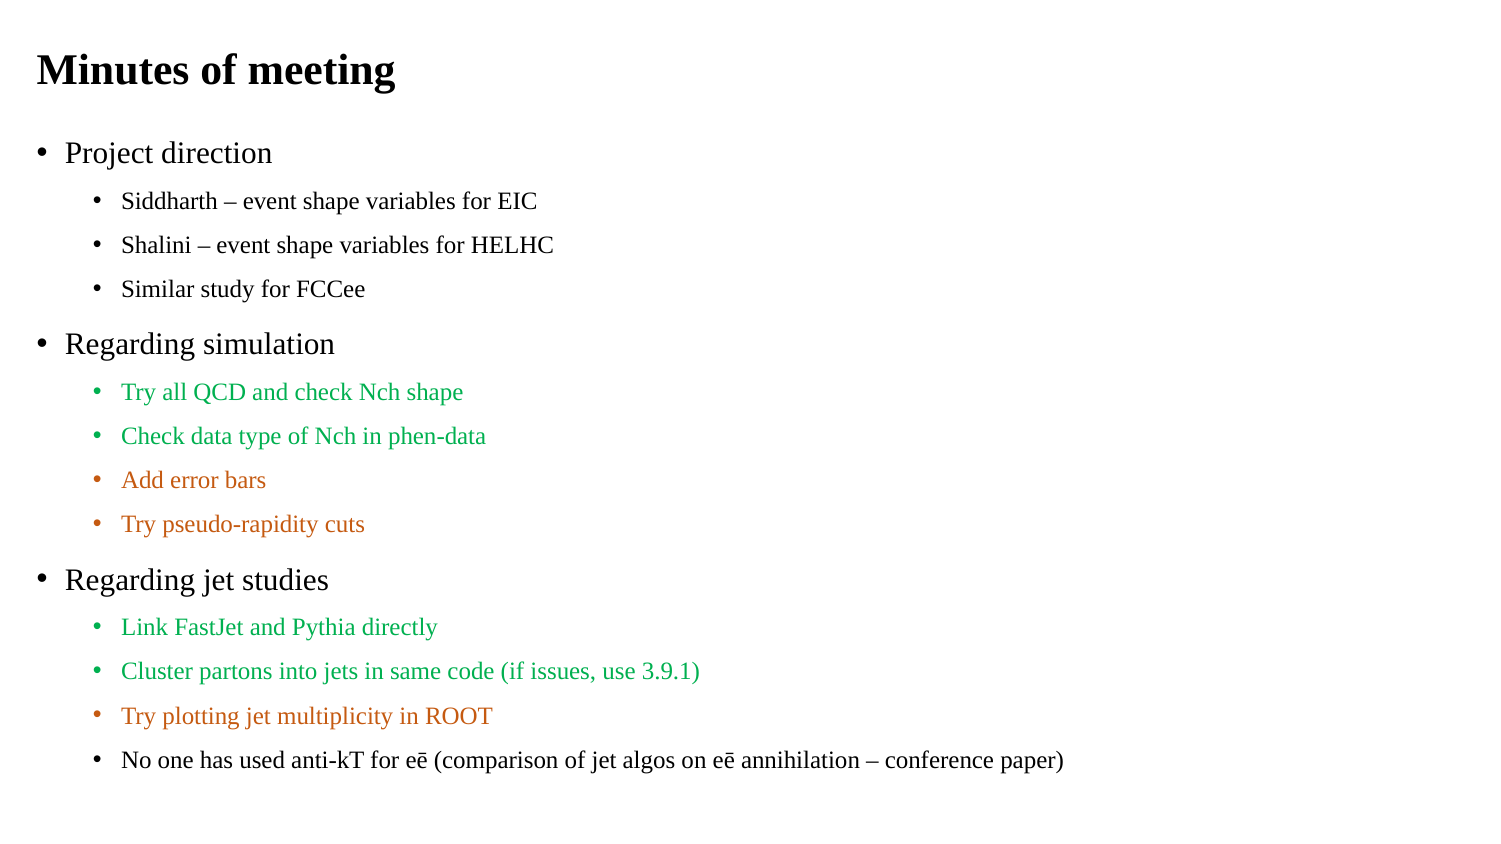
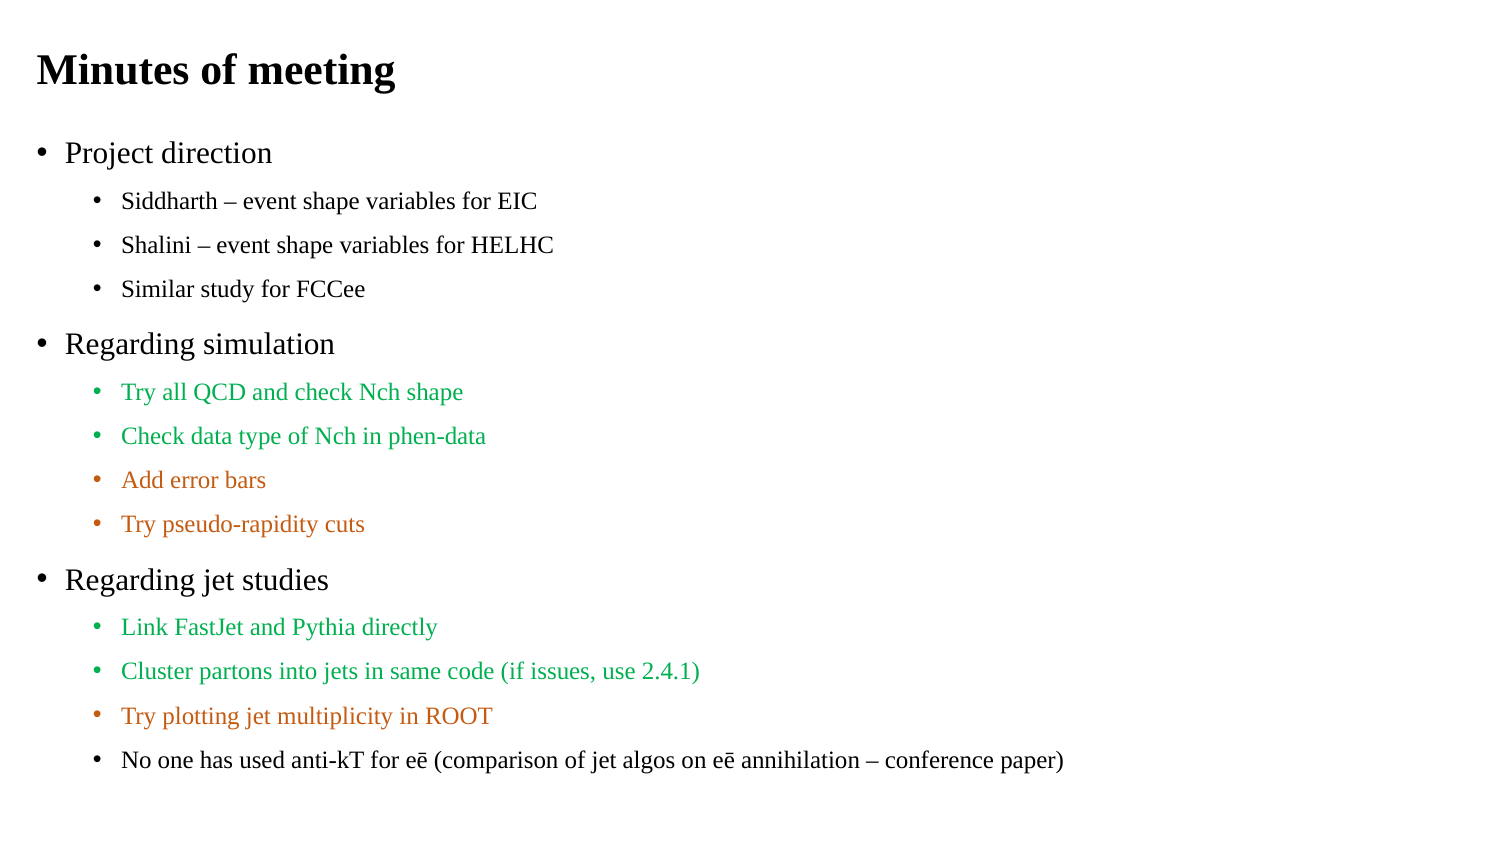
3.9.1: 3.9.1 -> 2.4.1
